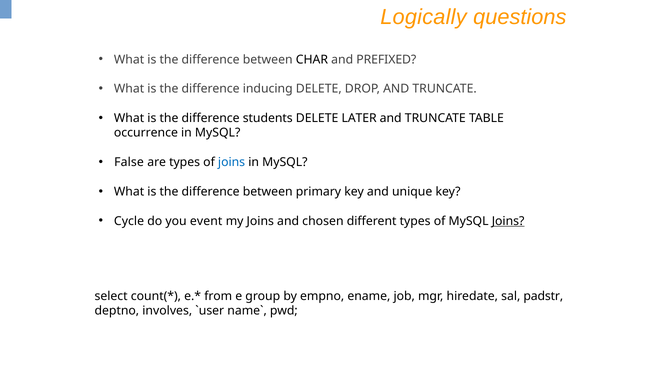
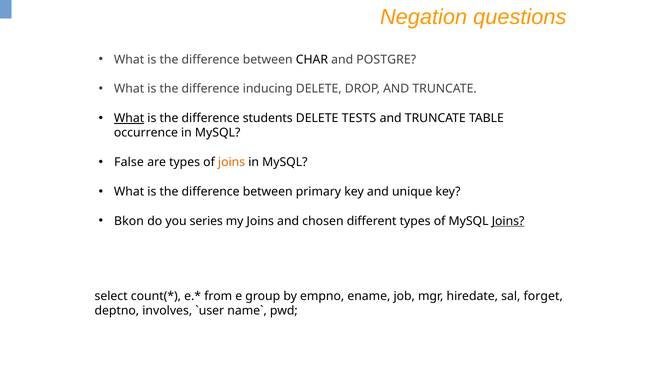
Logically: Logically -> Negation
PREFIXED: PREFIXED -> POSTGRE
What at (129, 118) underline: none -> present
LATER: LATER -> TESTS
joins at (232, 162) colour: blue -> orange
Cycle: Cycle -> Bkon
event: event -> series
padstr: padstr -> forget
